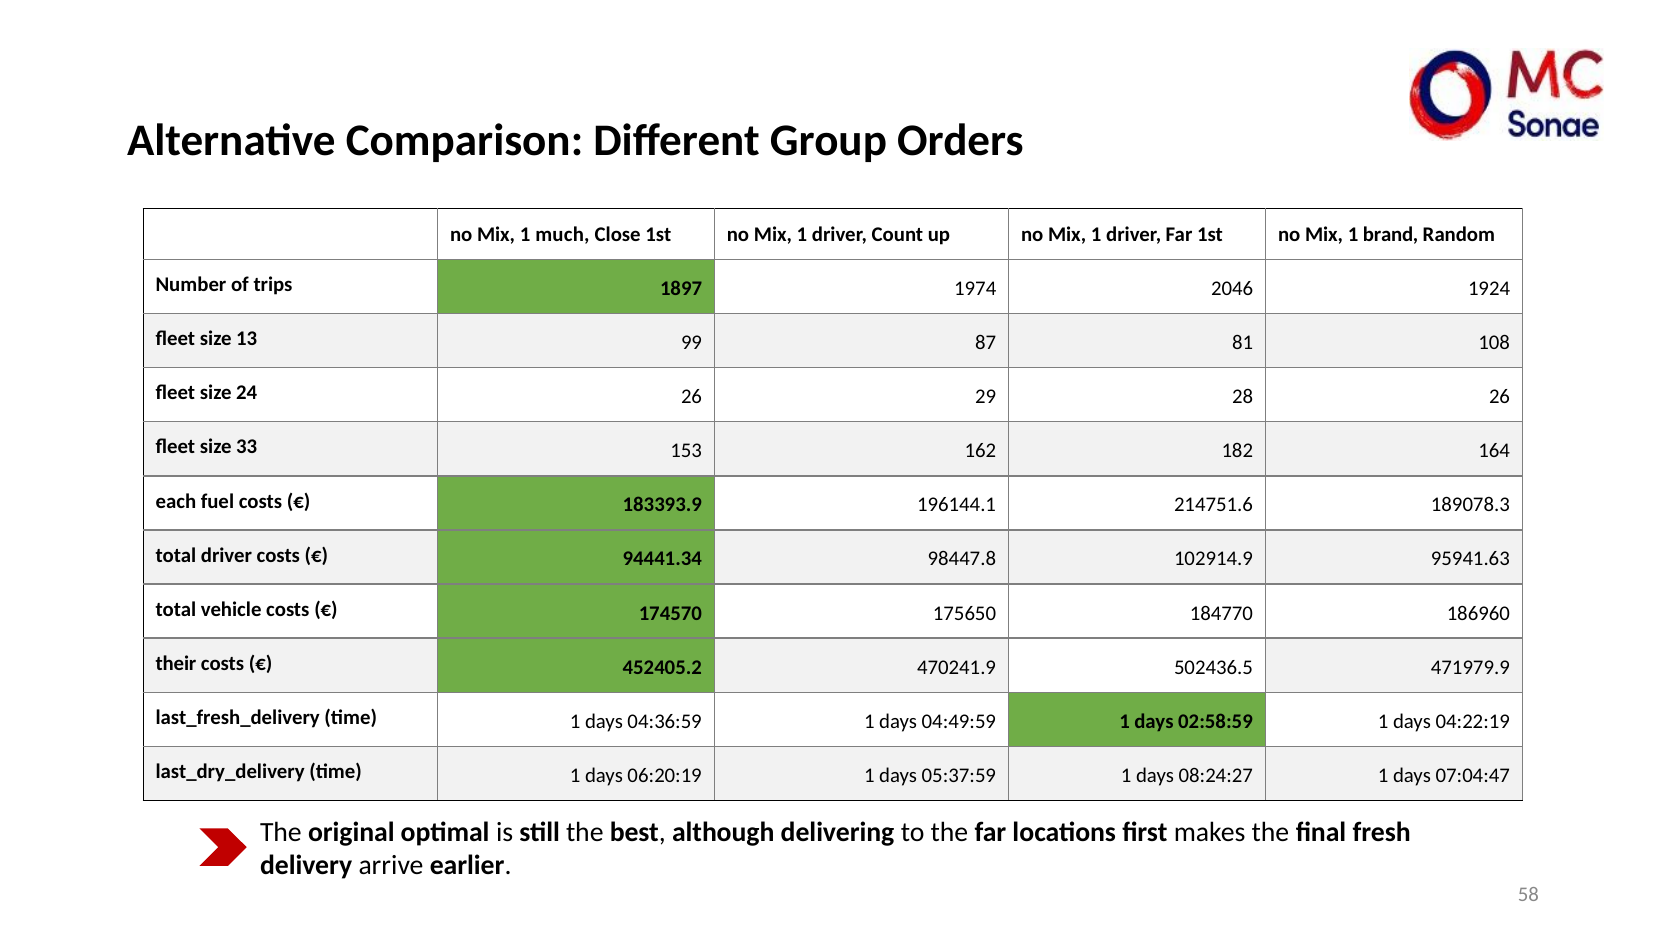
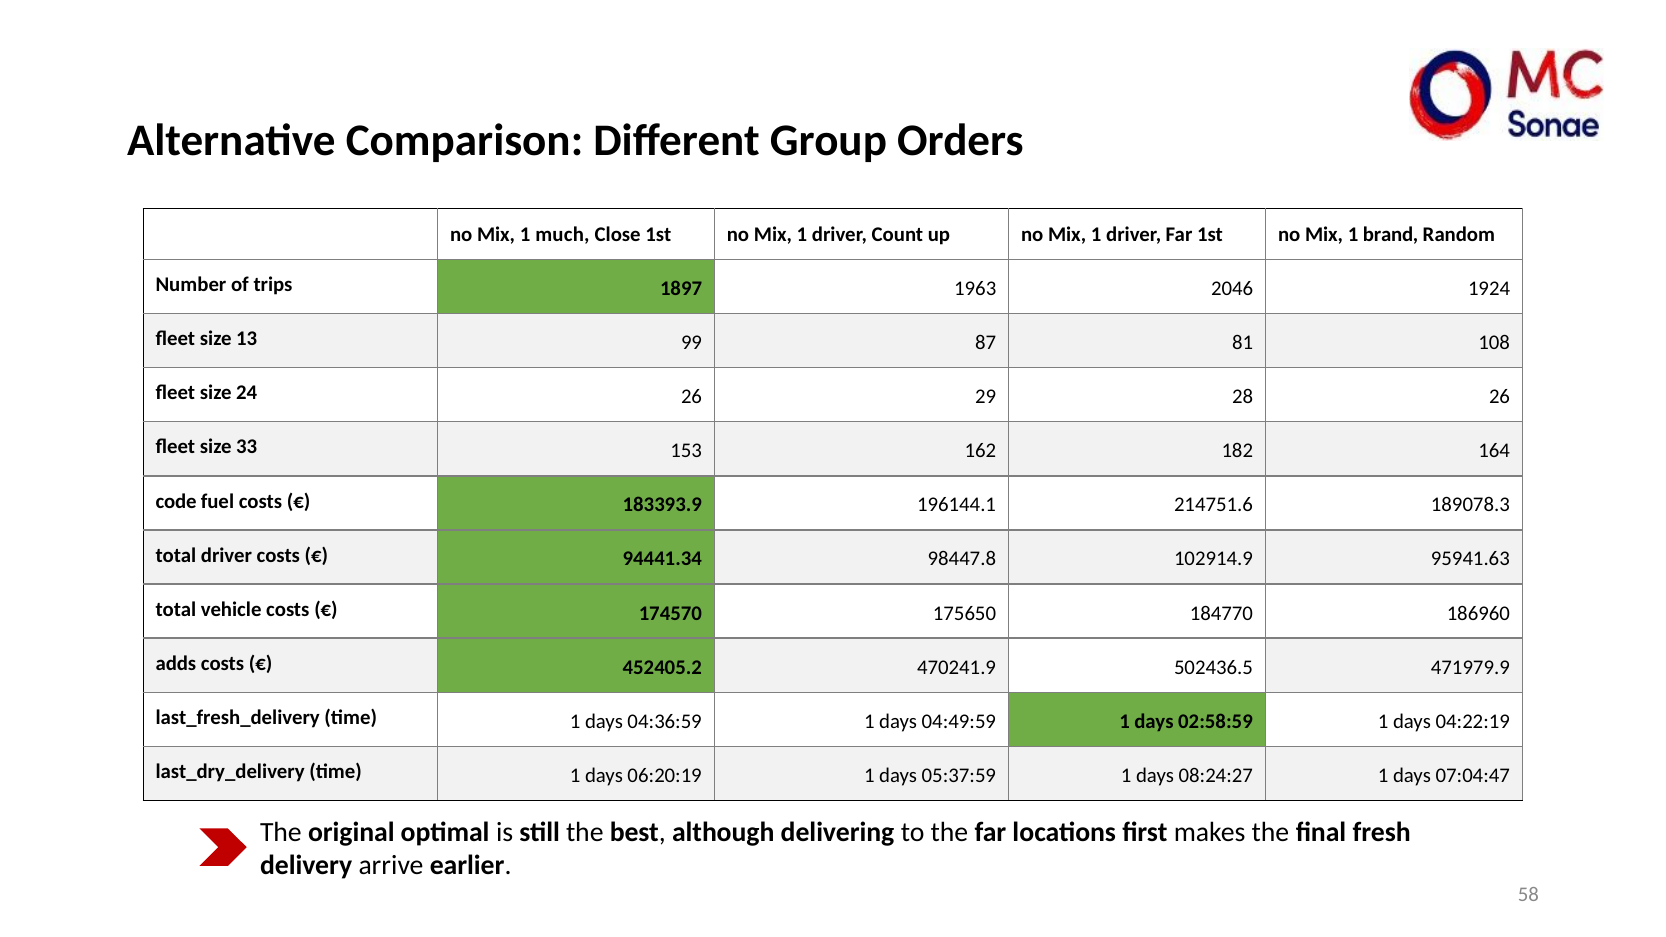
1974: 1974 -> 1963
each: each -> code
their: their -> adds
